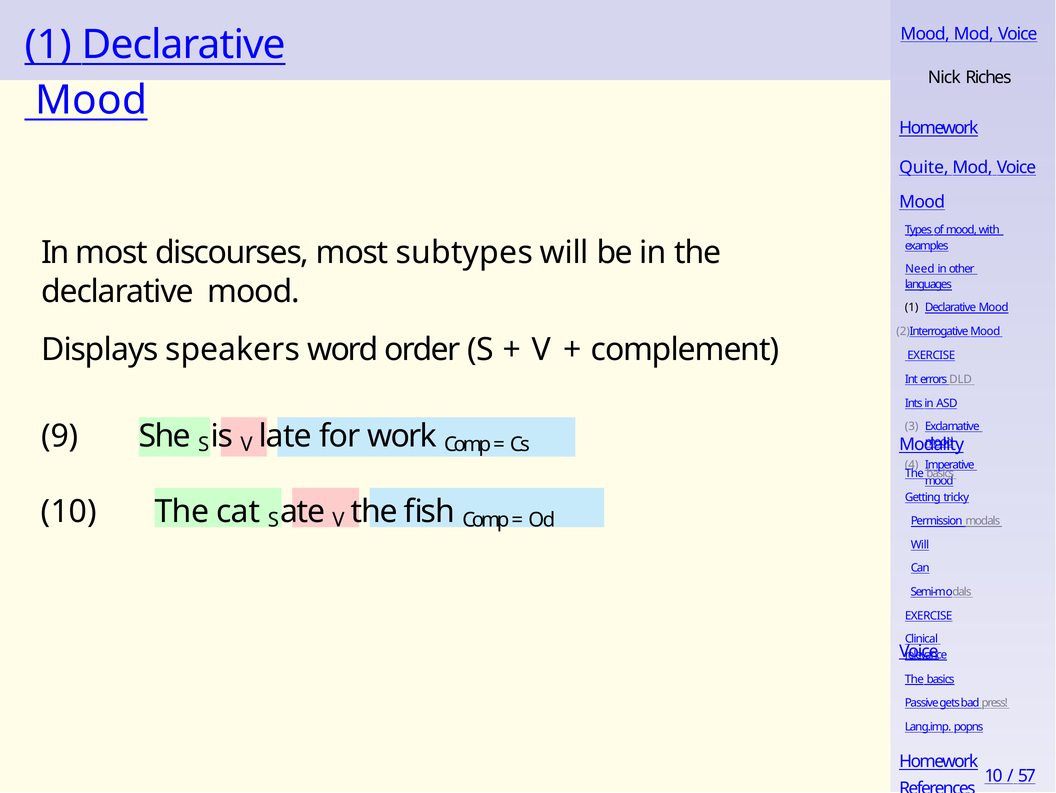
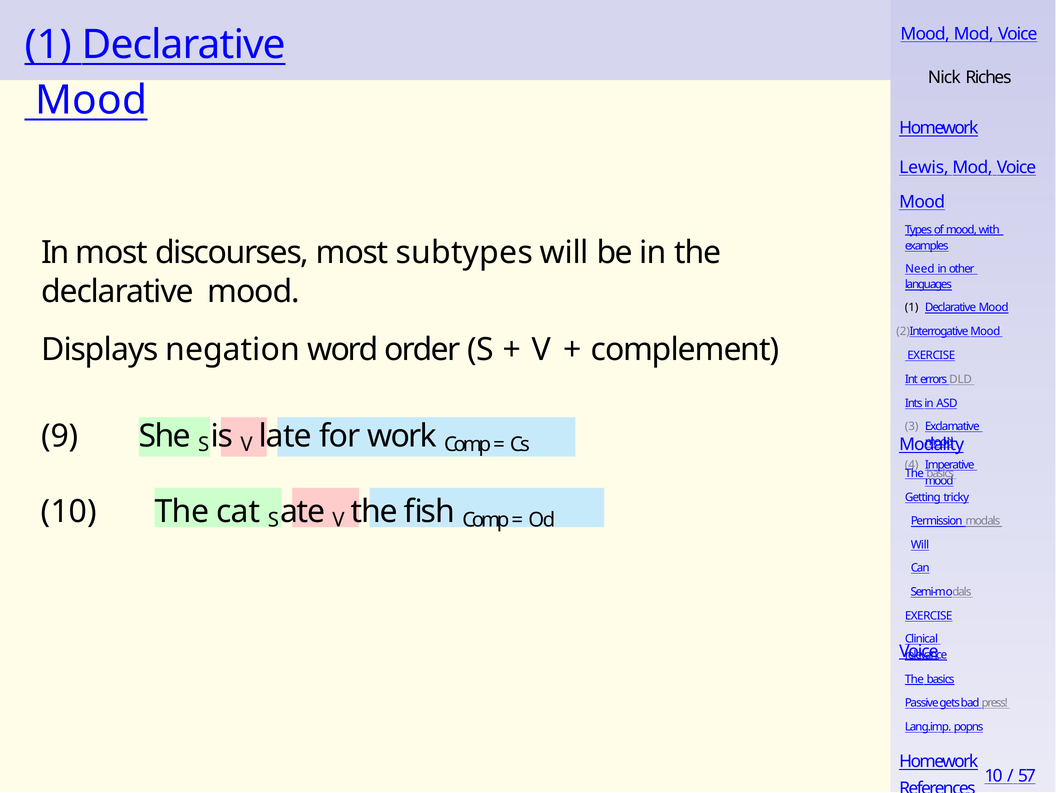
Quite: Quite -> Lewis
speakers: speakers -> negation
